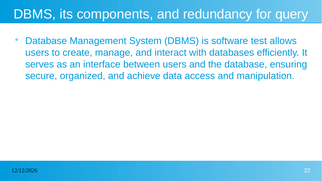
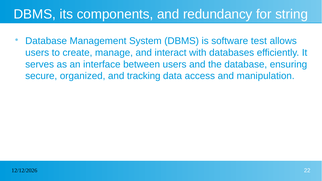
query: query -> string
achieve: achieve -> tracking
